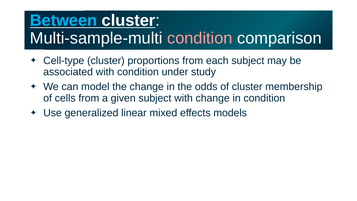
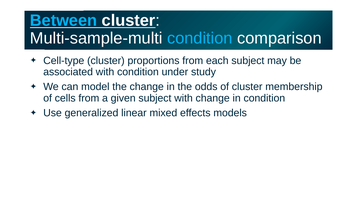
condition at (200, 38) colour: pink -> light blue
